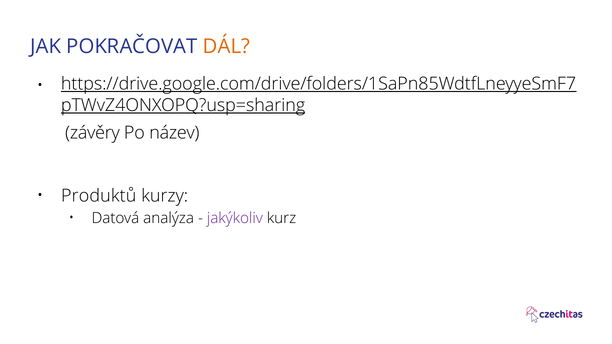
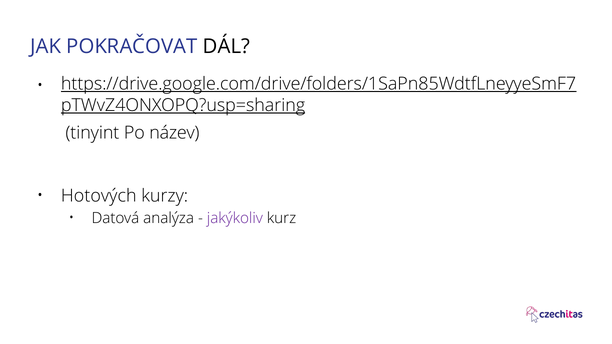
DÁL colour: orange -> black
závěry: závěry -> tinyint
Produktů: Produktů -> Hotových
